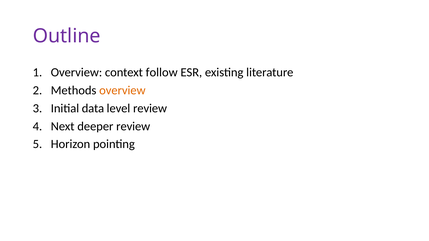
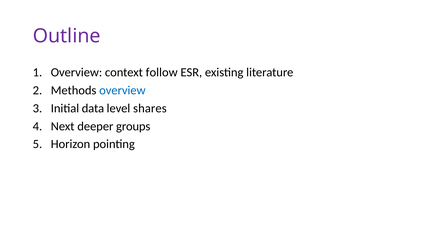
overview at (122, 90) colour: orange -> blue
level review: review -> shares
deeper review: review -> groups
